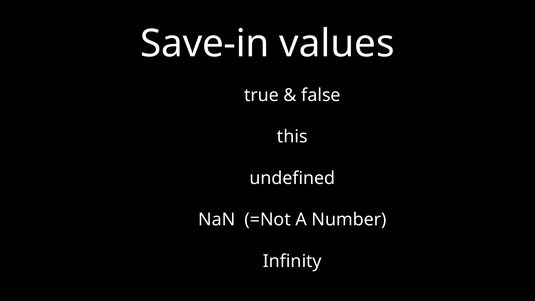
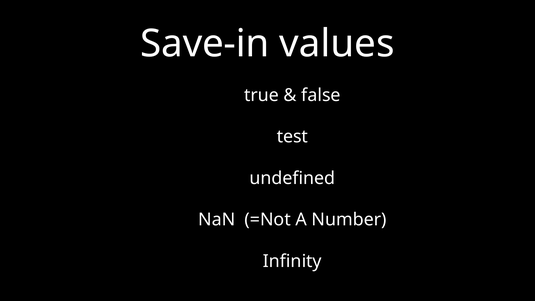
this: this -> test
